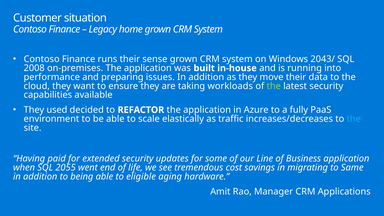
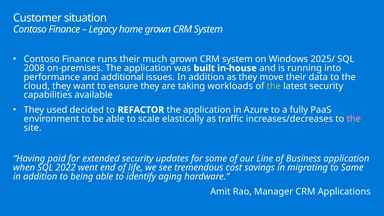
sense: sense -> much
2043/: 2043/ -> 2025/
preparing: preparing -> additional
the at (354, 119) colour: light blue -> pink
2055: 2055 -> 2022
eligible: eligible -> identify
